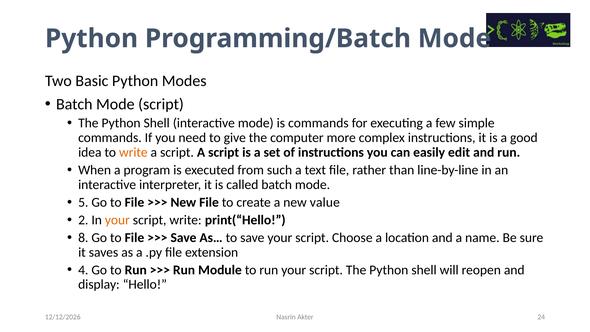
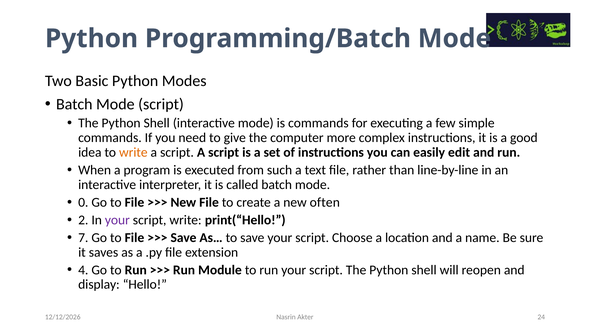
5: 5 -> 0
value: value -> often
your at (117, 220) colour: orange -> purple
8: 8 -> 7
